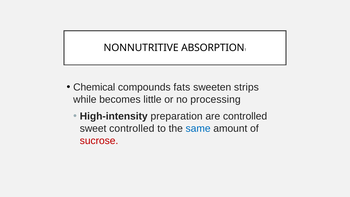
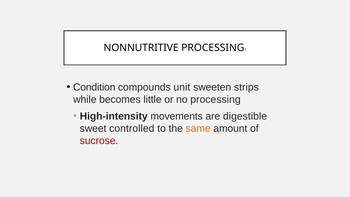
NONNUTRITIVE ABSORPTION: ABSORPTION -> PROCESSING
Chemical: Chemical -> Condition
fats: fats -> unit
preparation: preparation -> movements
are controlled: controlled -> digestible
same colour: blue -> orange
